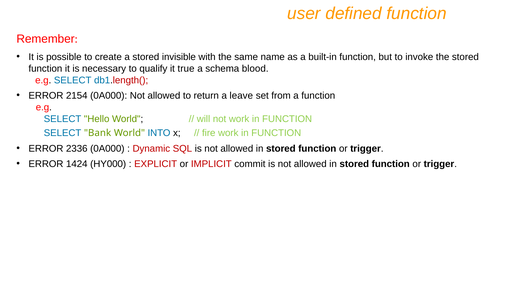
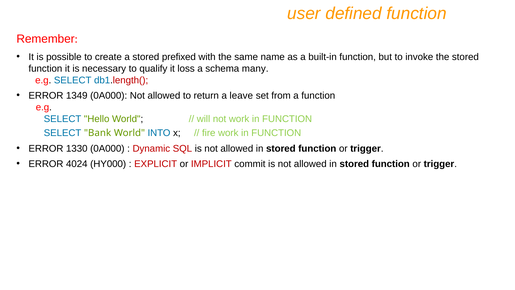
invisible: invisible -> prefixed
true: true -> loss
blood: blood -> many
2154: 2154 -> 1349
2336: 2336 -> 1330
1424: 1424 -> 4024
